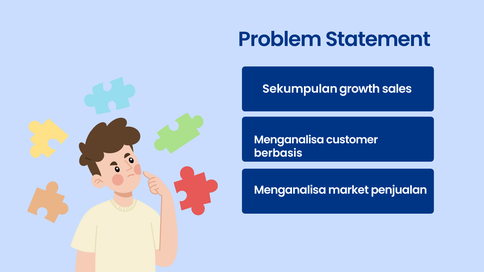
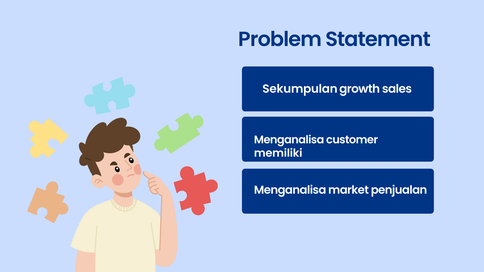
berbasis: berbasis -> memiliki
